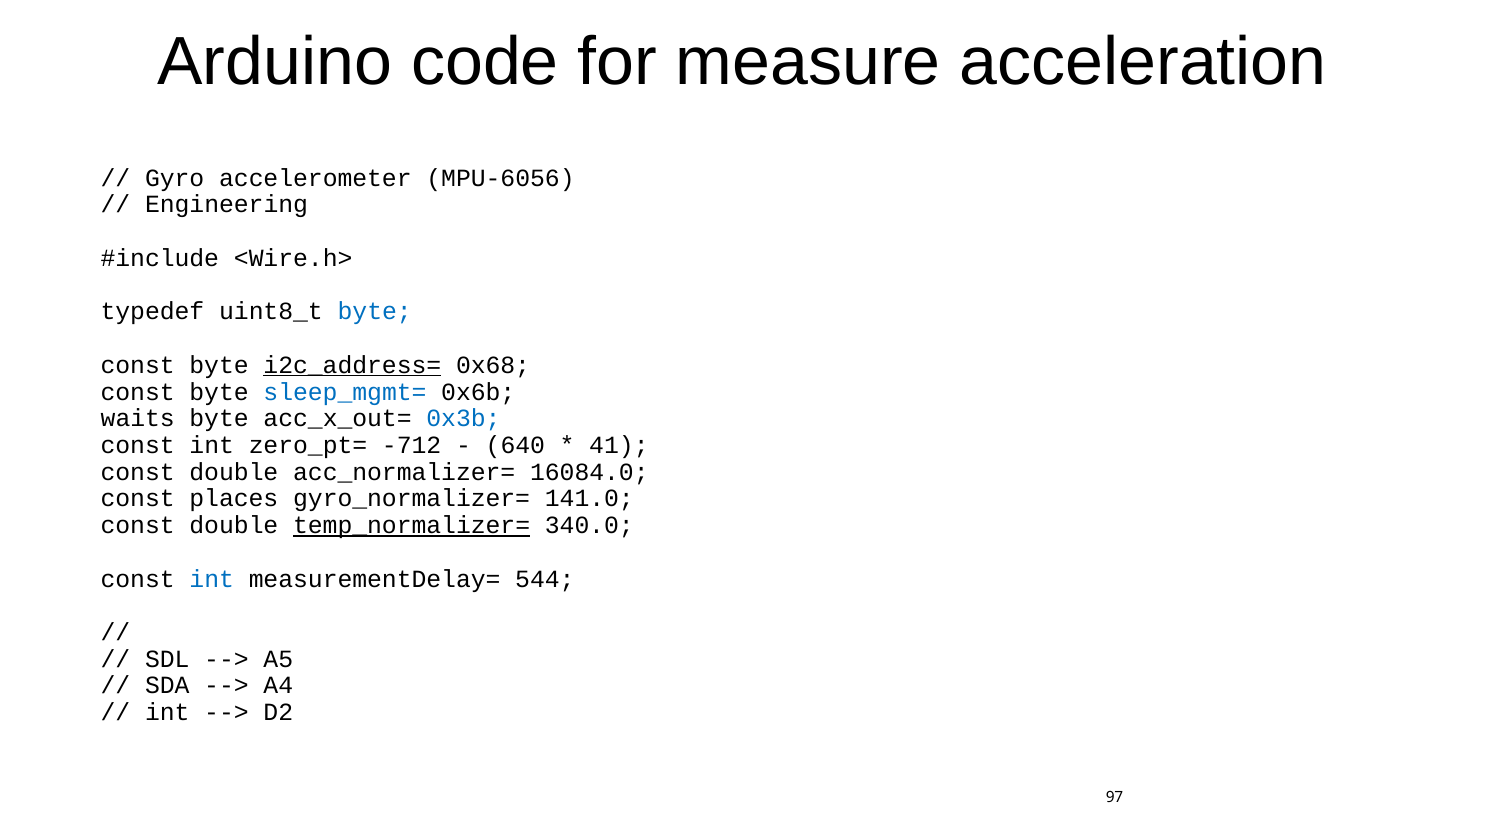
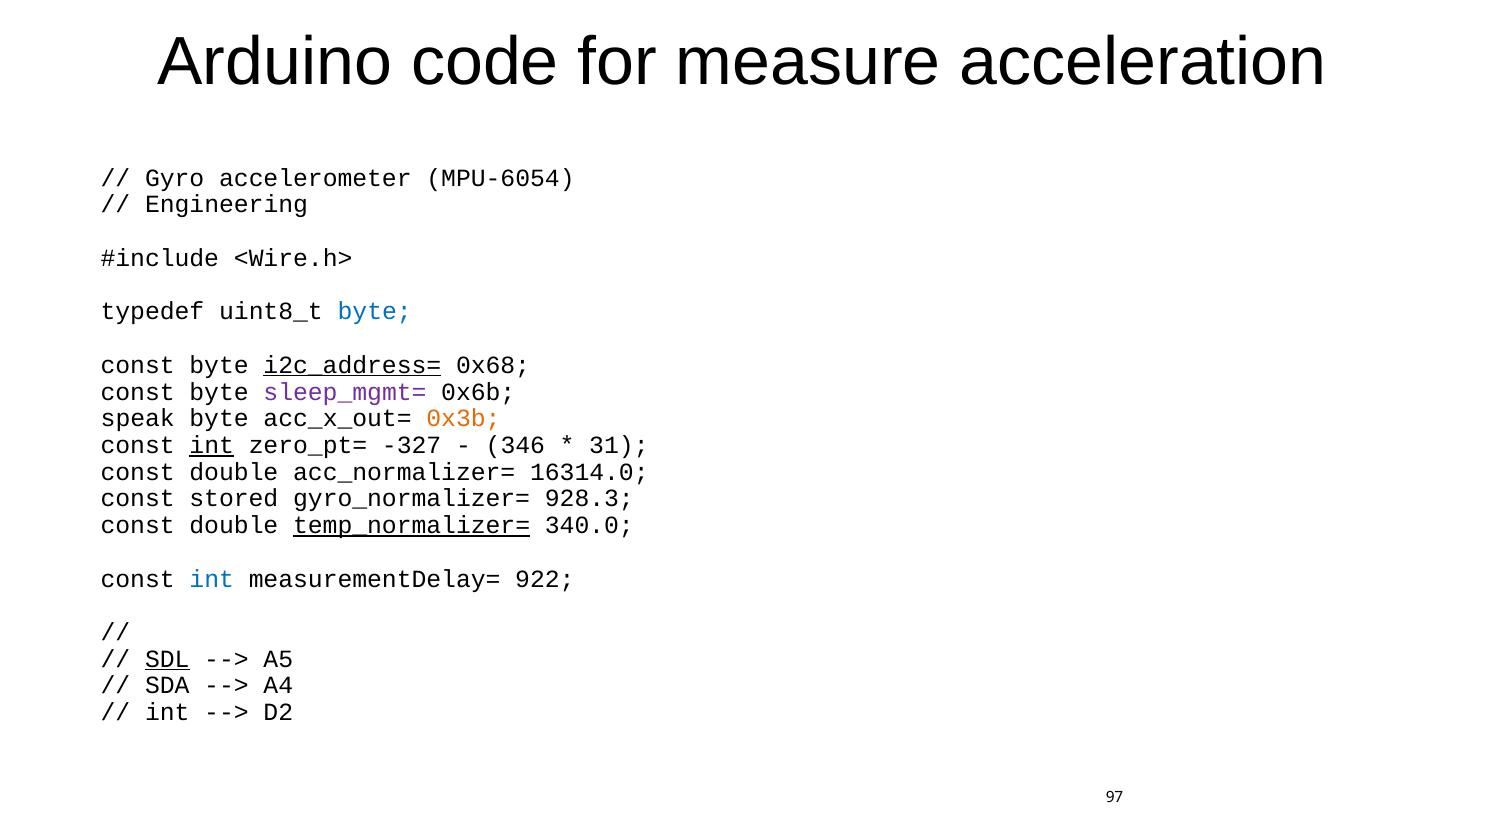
MPU-6056: MPU-6056 -> MPU-6054
sleep_mgmt= colour: blue -> purple
waits: waits -> speak
0x3b colour: blue -> orange
int at (212, 445) underline: none -> present
-712: -712 -> -327
640: 640 -> 346
41: 41 -> 31
16084.0: 16084.0 -> 16314.0
places: places -> stored
141.0: 141.0 -> 928.3
544: 544 -> 922
SDL underline: none -> present
